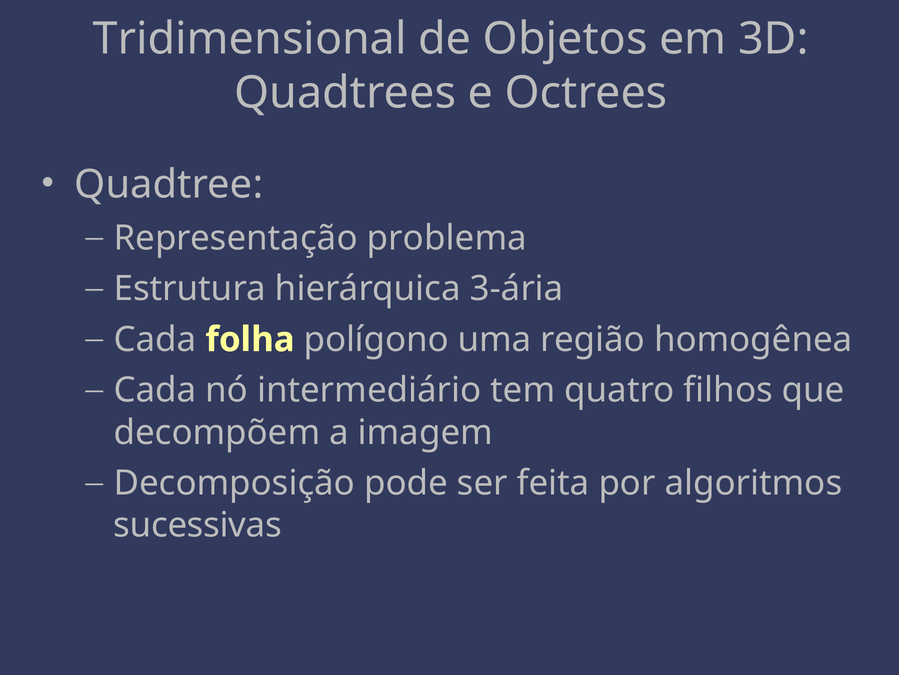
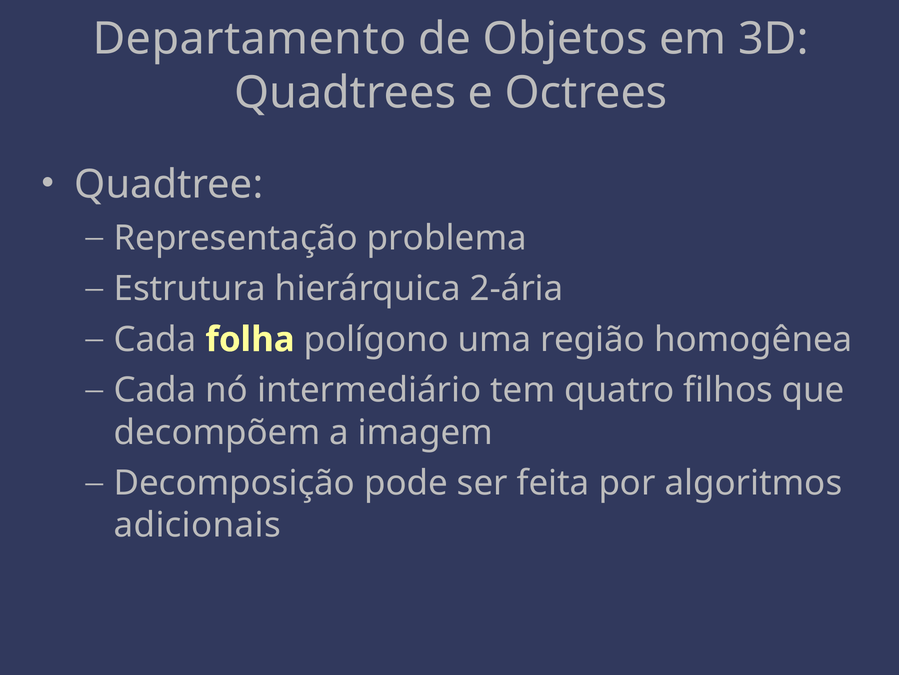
Tridimensional: Tridimensional -> Departamento
3-ária: 3-ária -> 2-ária
sucessivas: sucessivas -> adicionais
